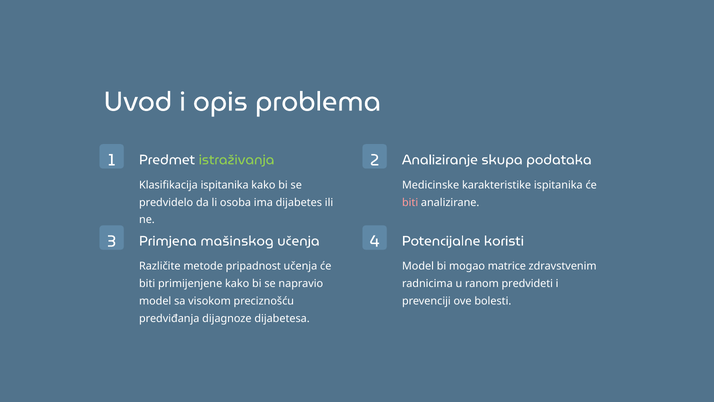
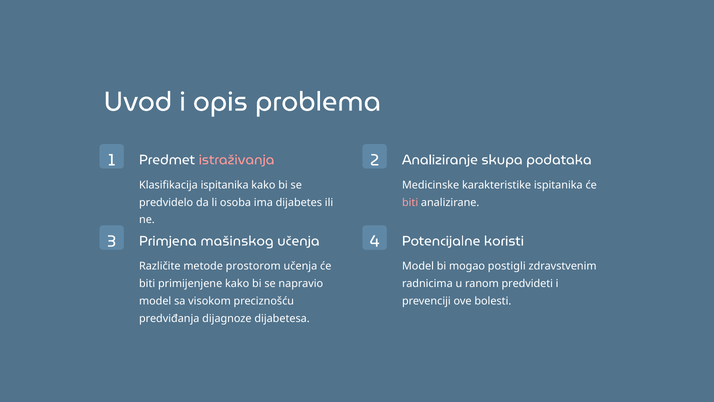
istraživanja colour: light green -> pink
matrice: matrice -> postigli
pripadnost: pripadnost -> prostorom
